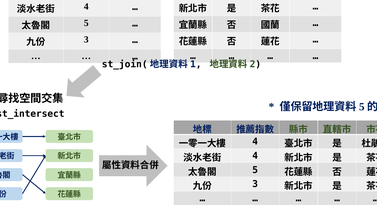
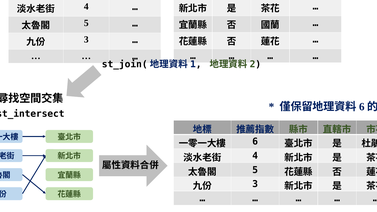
5 at (362, 107): 5 -> 6
4 at (255, 142): 4 -> 6
